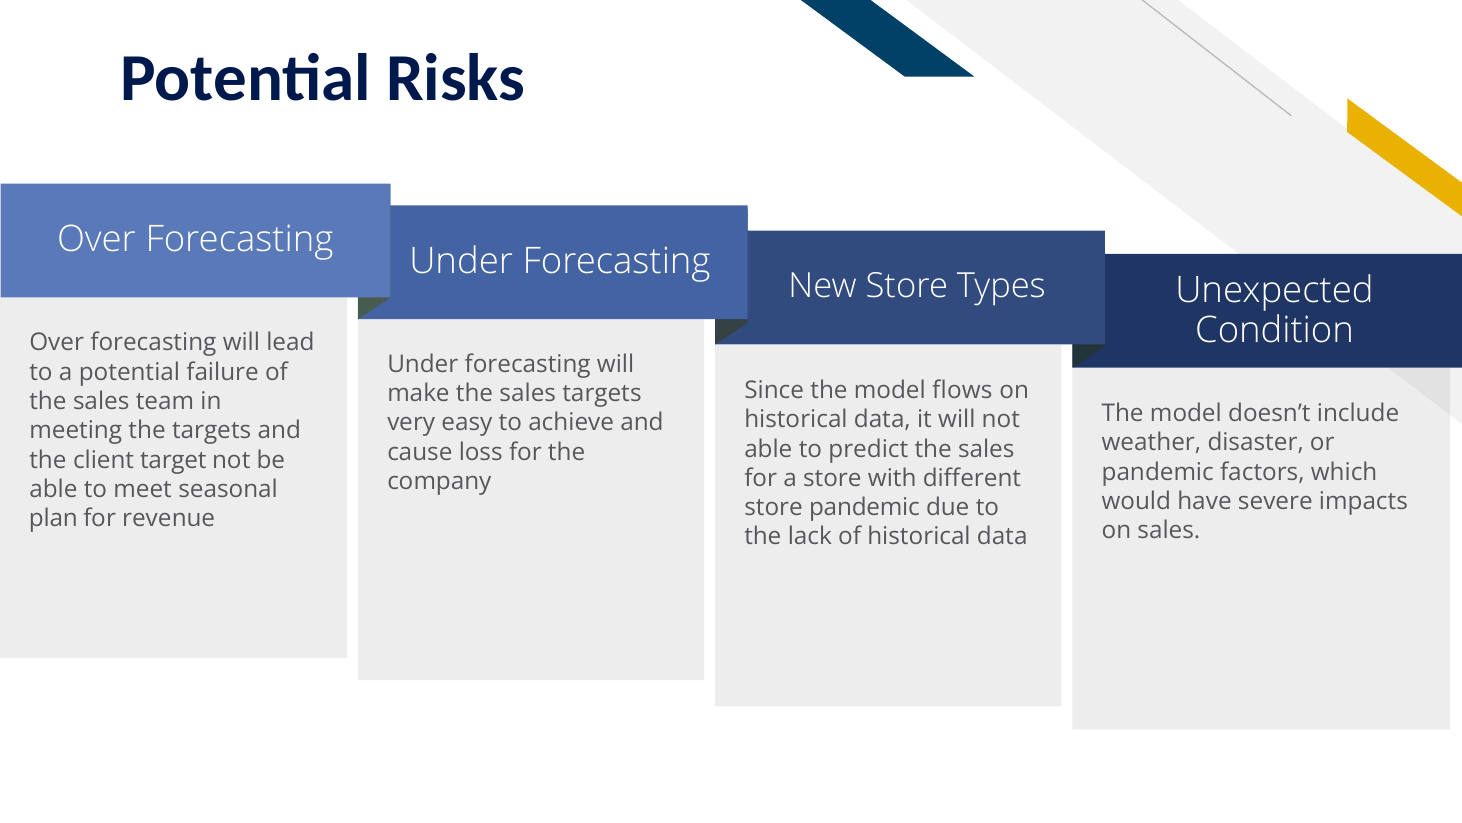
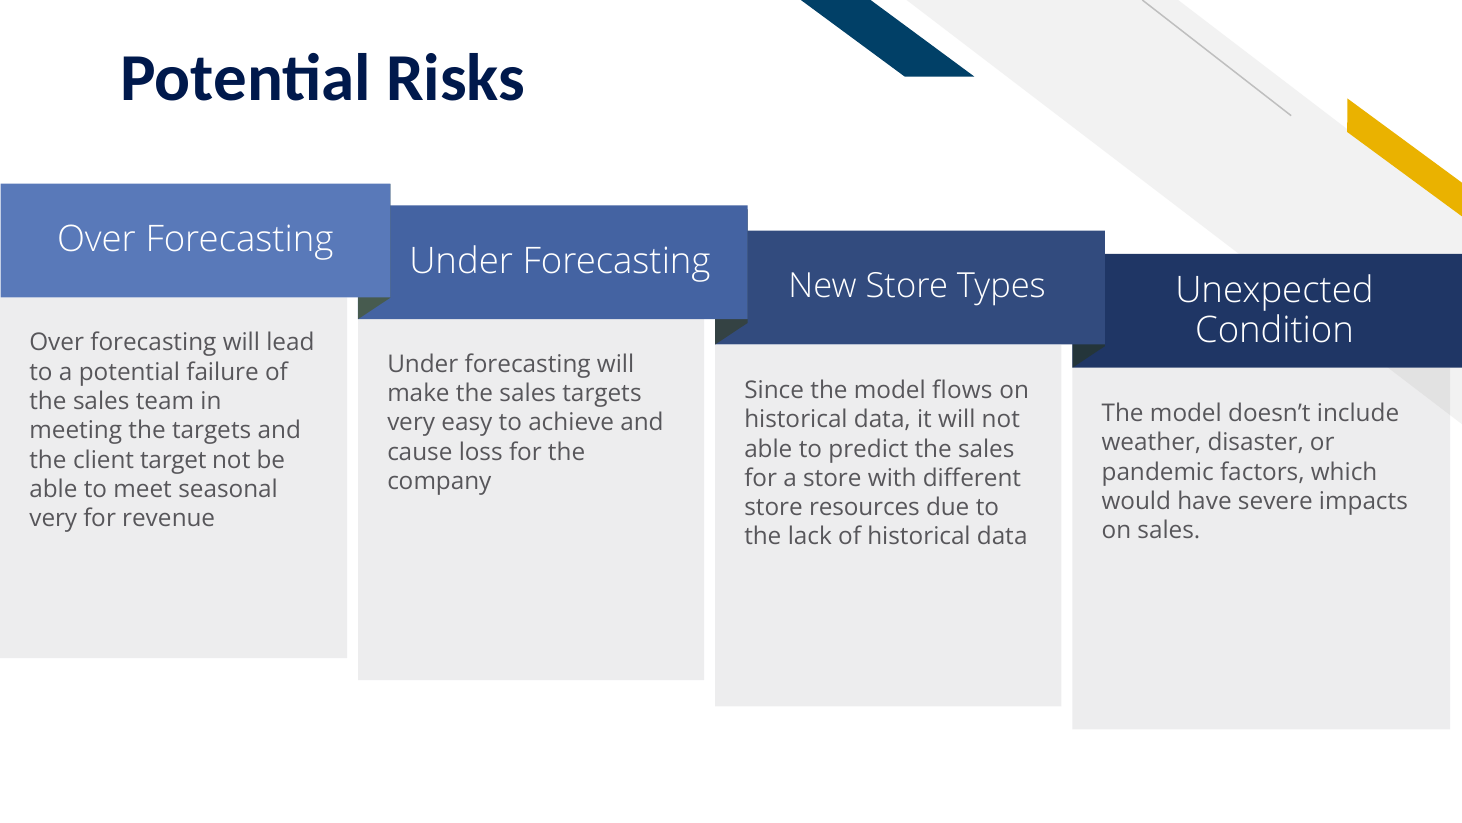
store pandemic: pandemic -> resources
plan at (53, 518): plan -> very
